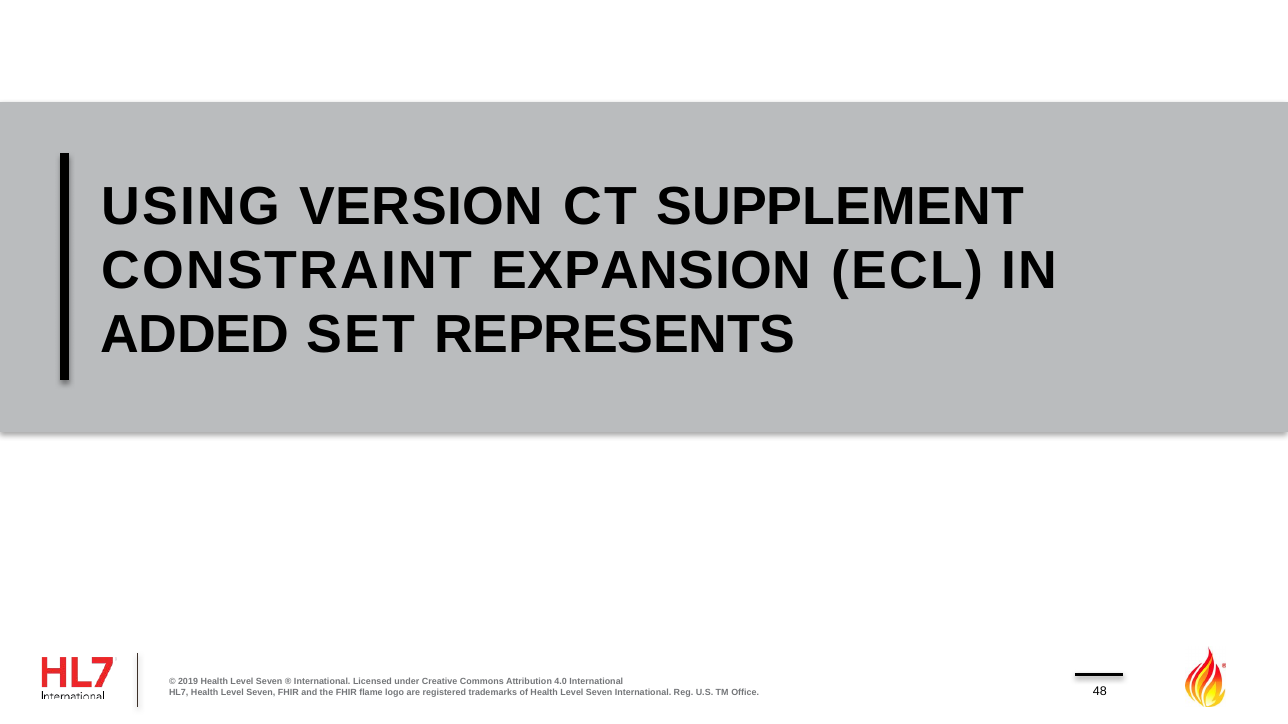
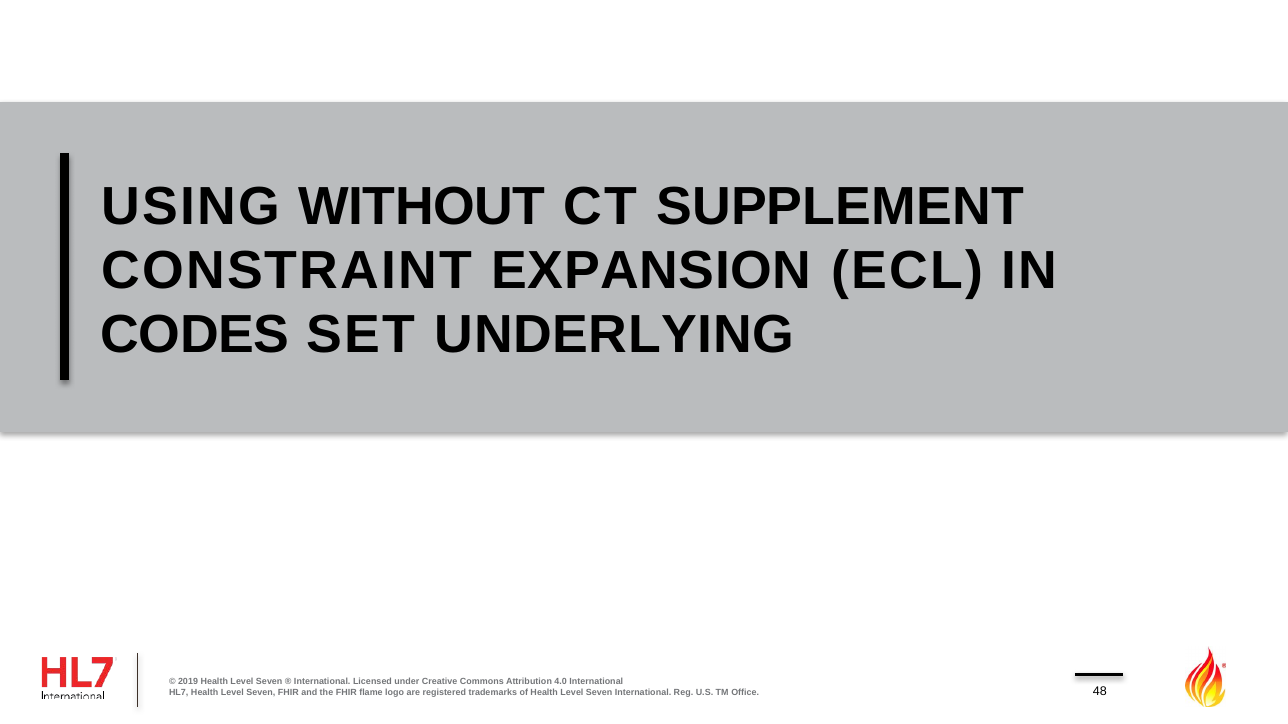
VERSION: VERSION -> WITHOUT
ADDED: ADDED -> CODES
REPRESENTS: REPRESENTS -> UNDERLYING
